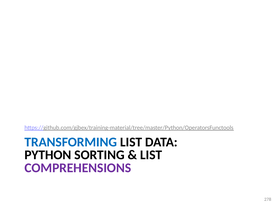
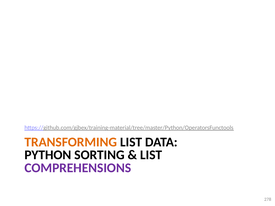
TRANSFORMING colour: blue -> orange
